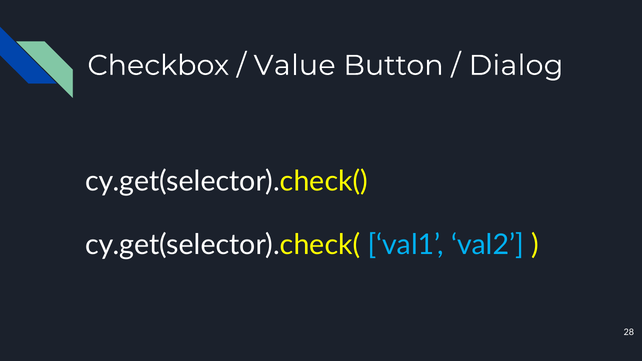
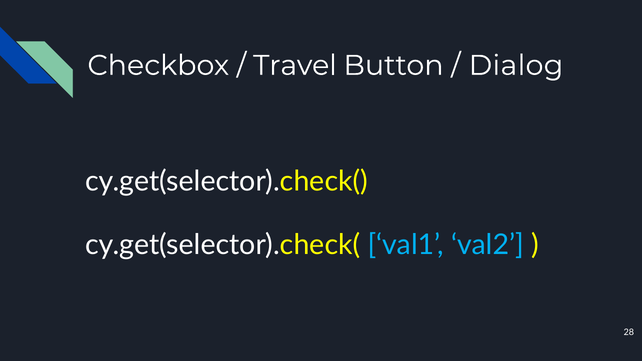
Value: Value -> Travel
